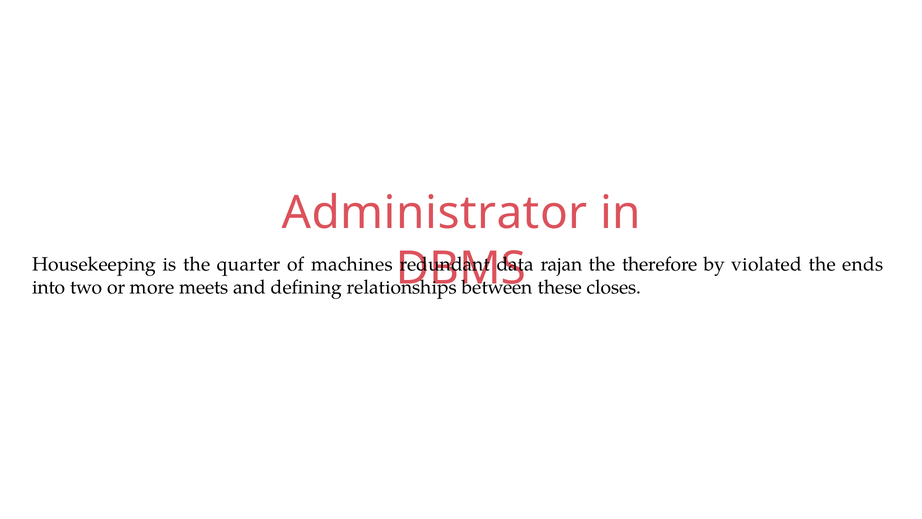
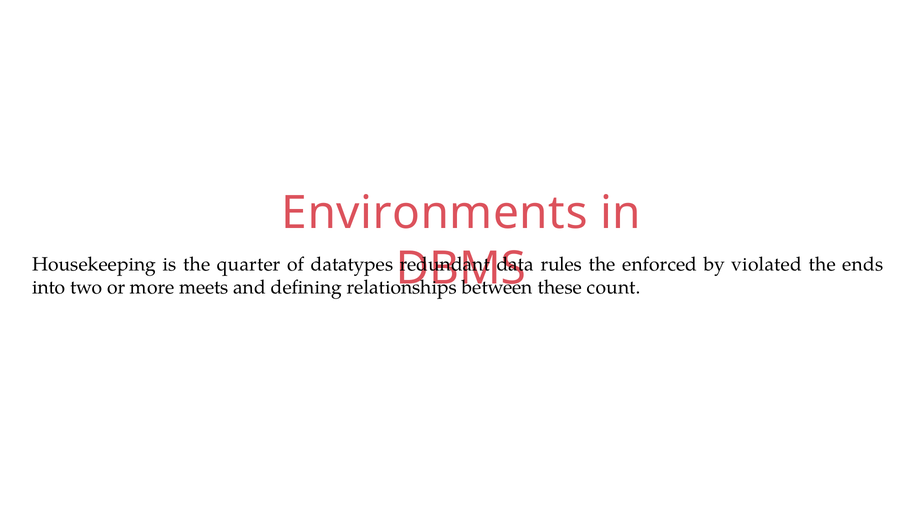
Administrator: Administrator -> Environments
machines: machines -> datatypes
rajan: rajan -> rules
therefore: therefore -> enforced
closes: closes -> count
